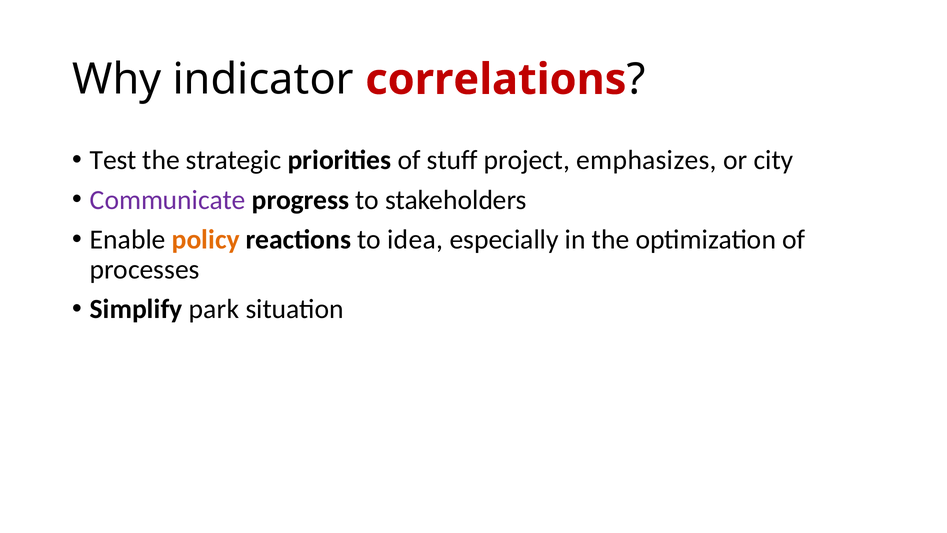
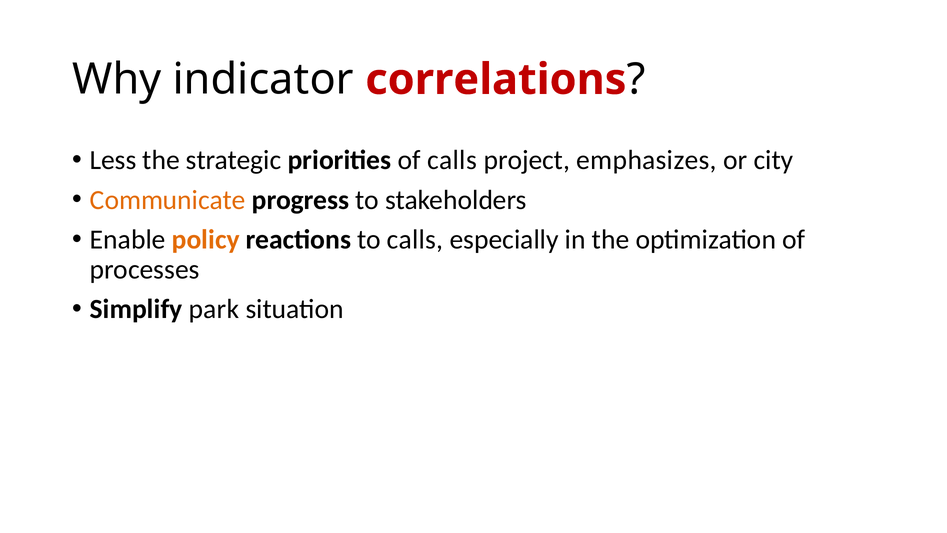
Test: Test -> Less
of stuff: stuff -> calls
Communicate colour: purple -> orange
to idea: idea -> calls
